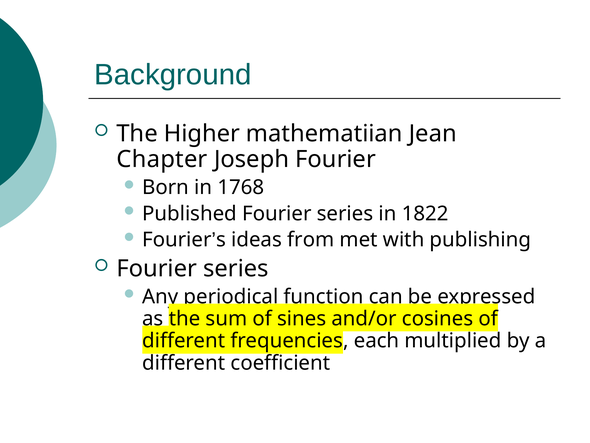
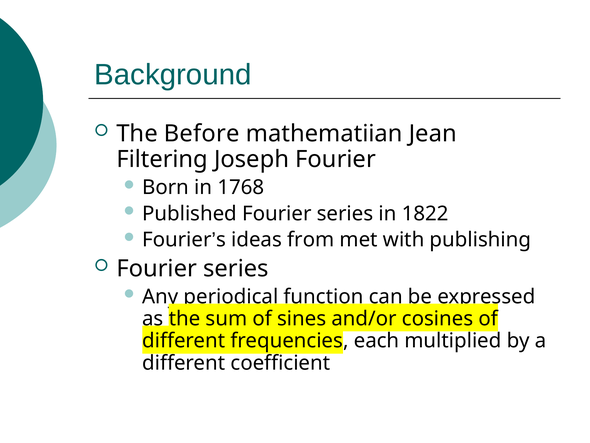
Higher: Higher -> Before
Chapter: Chapter -> Filtering
